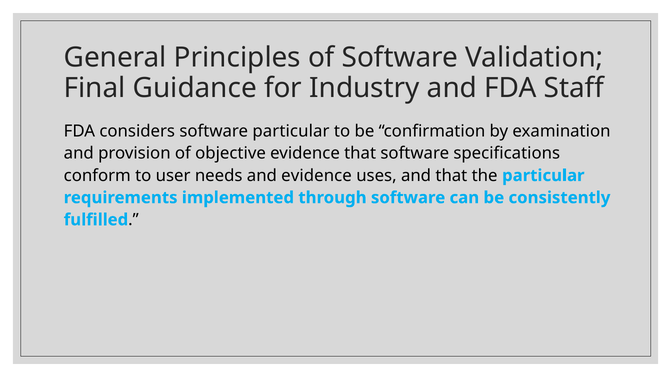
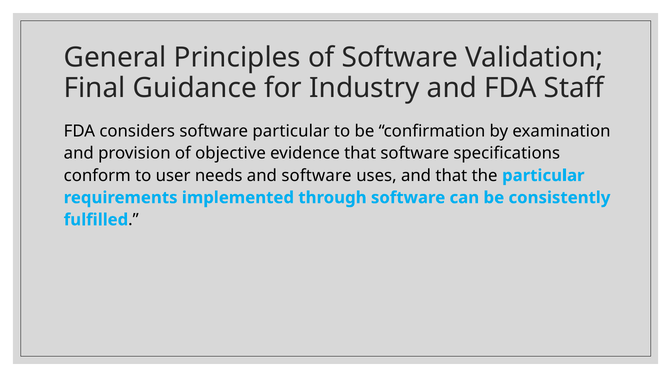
and evidence: evidence -> software
